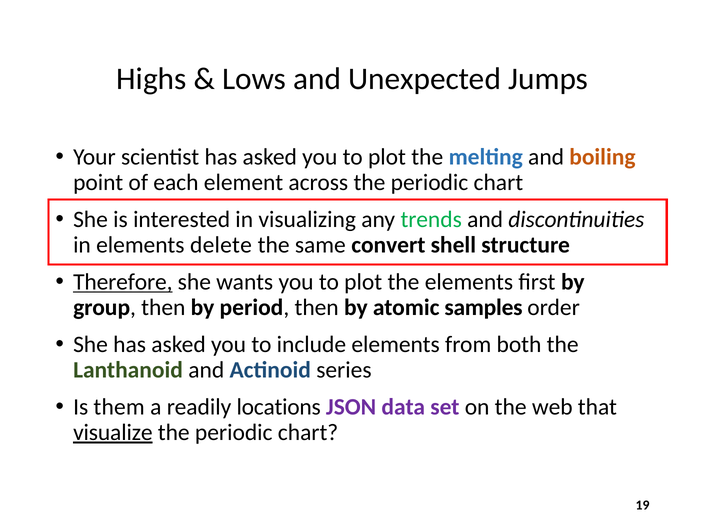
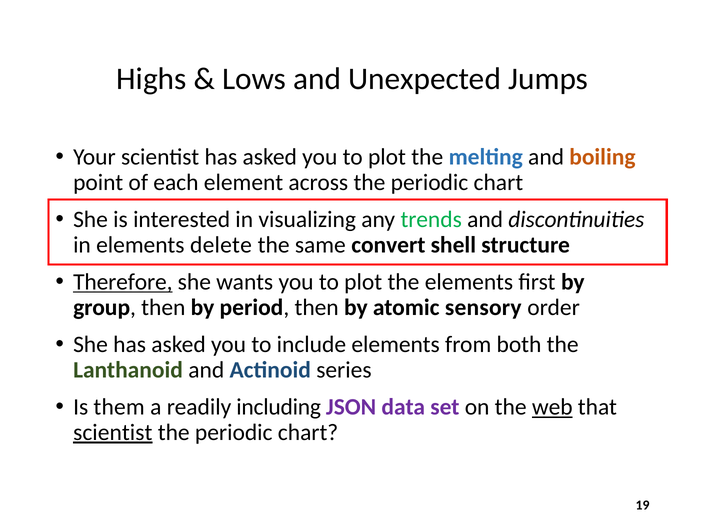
samples: samples -> sensory
locations: locations -> including
web underline: none -> present
visualize at (113, 432): visualize -> scientist
